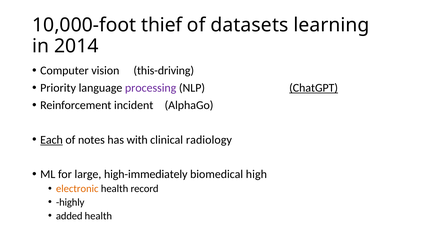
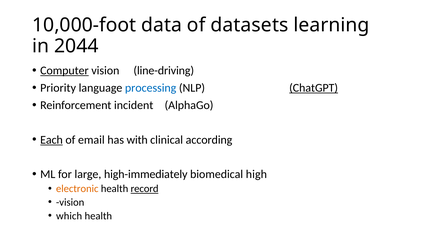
thief: thief -> data
2014: 2014 -> 2044
Computer underline: none -> present
this-driving: this-driving -> line-driving
processing colour: purple -> blue
notes: notes -> email
radiology: radiology -> according
record underline: none -> present
highly at (70, 202): highly -> vision
added: added -> which
